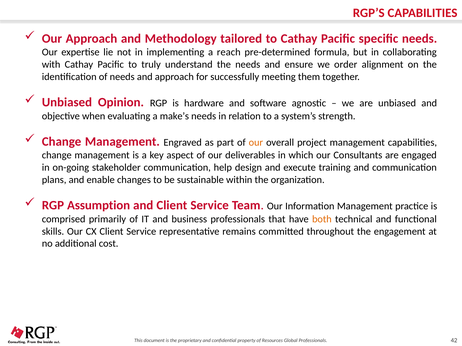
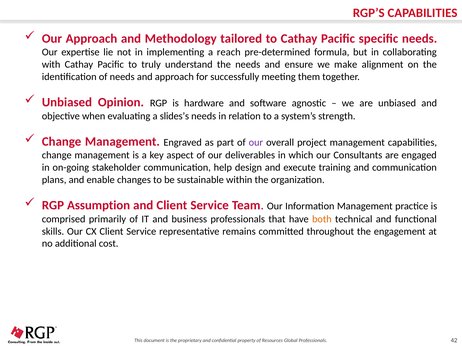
order: order -> make
make’s: make’s -> slides’s
our at (256, 143) colour: orange -> purple
